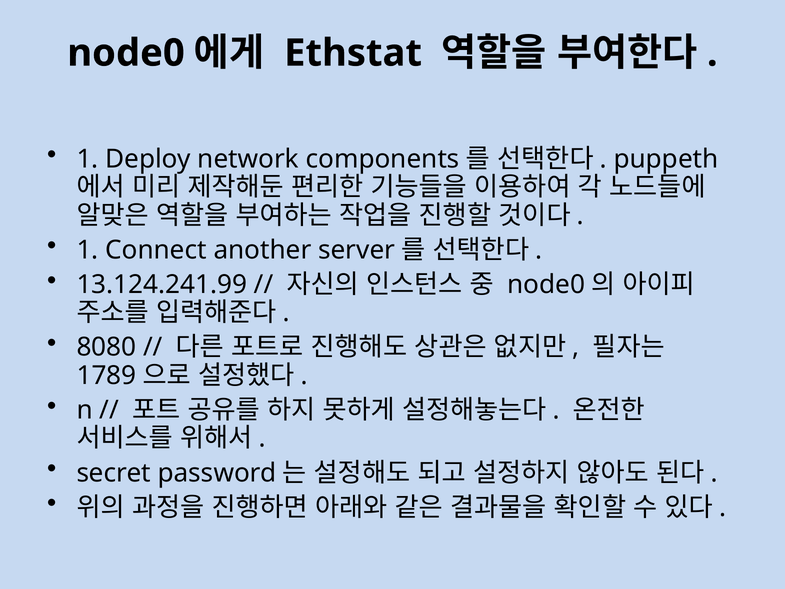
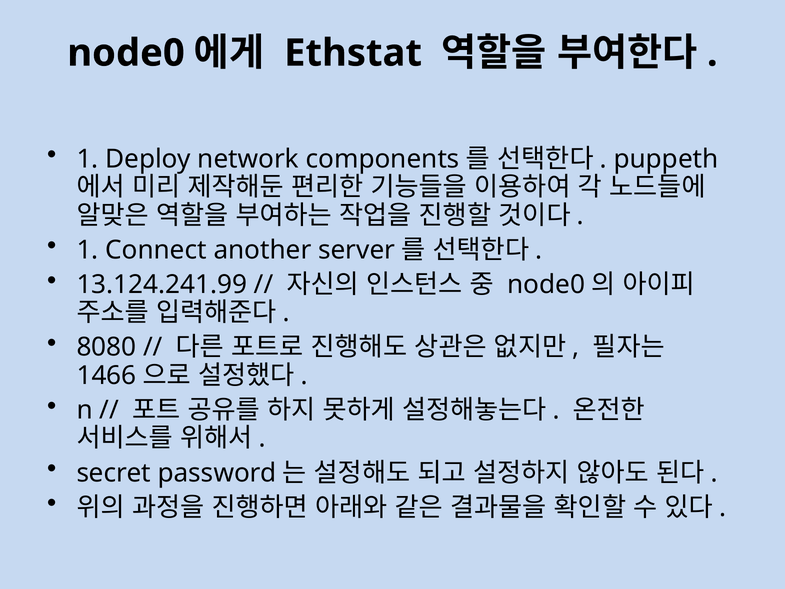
1789: 1789 -> 1466
